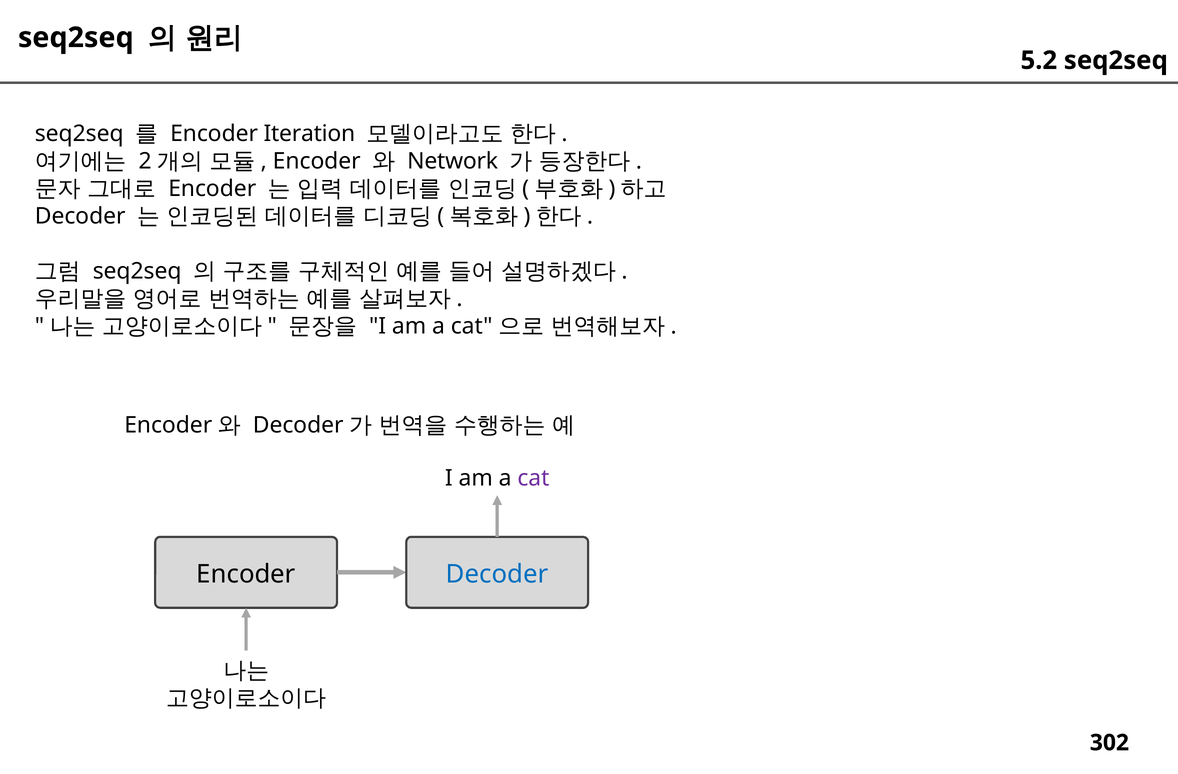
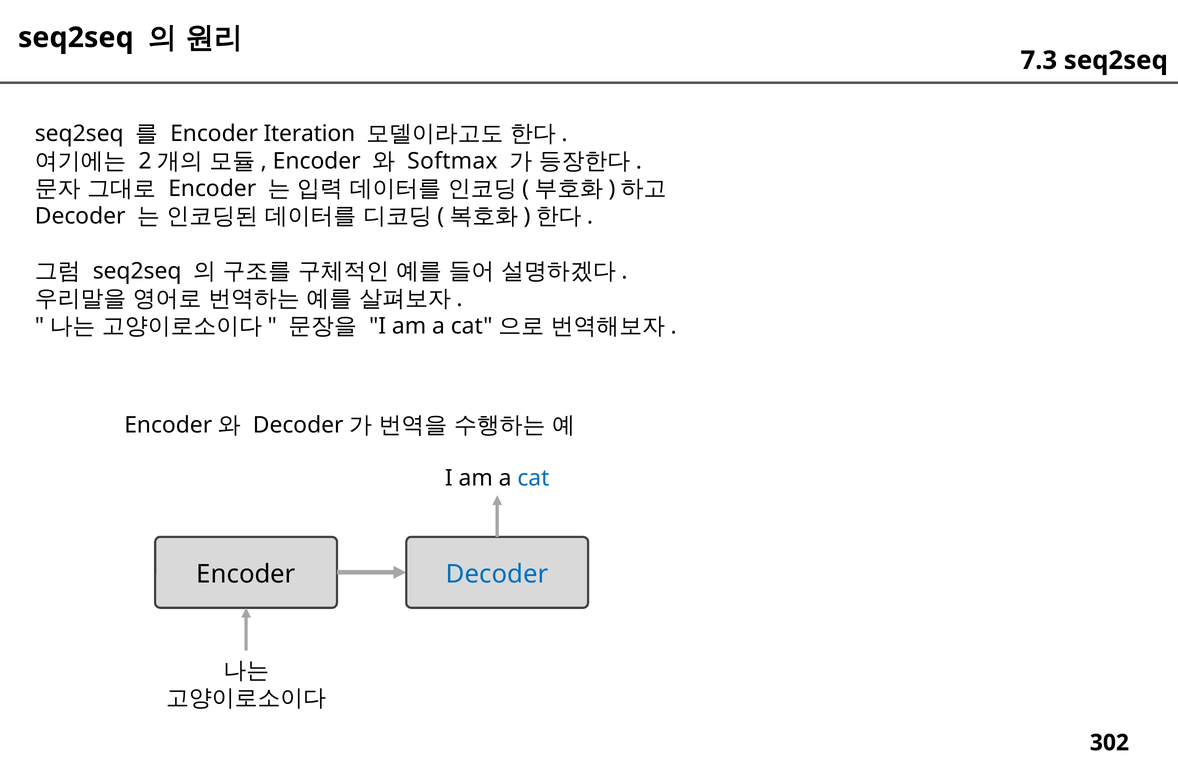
5.2: 5.2 -> 7.3
Network: Network -> Softmax
cat at (533, 478) colour: purple -> blue
